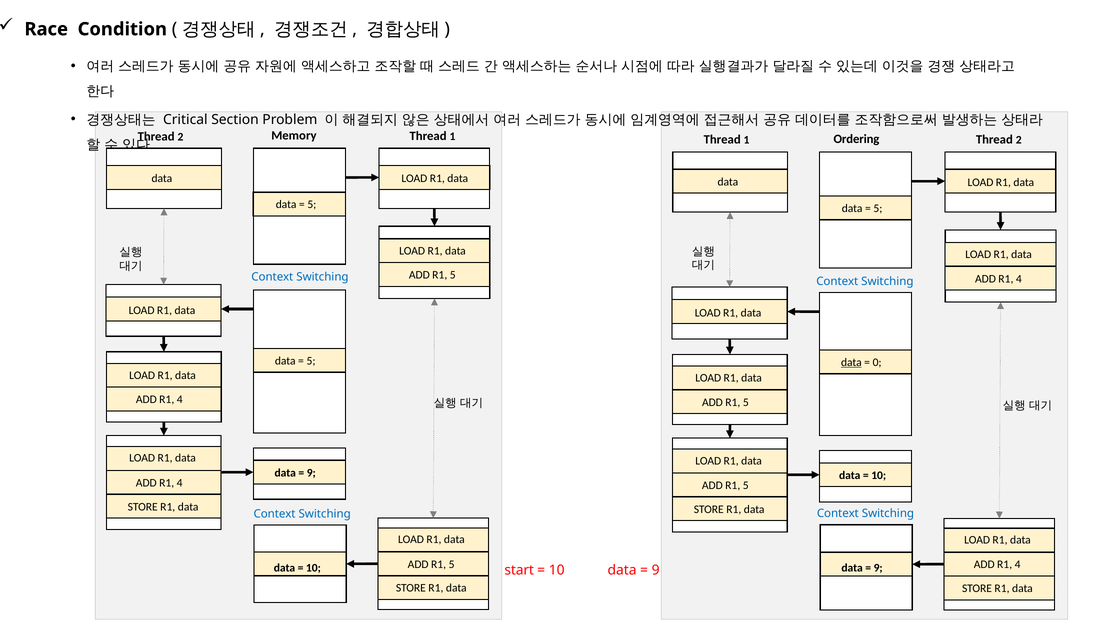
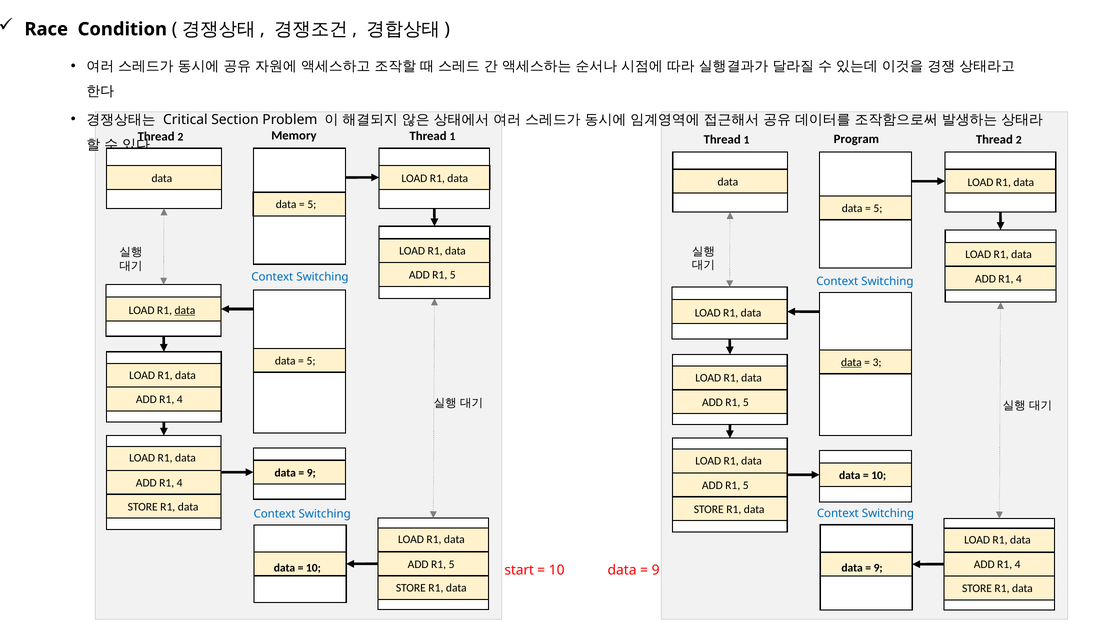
Ordering: Ordering -> Program
data at (185, 310) underline: none -> present
0: 0 -> 3
